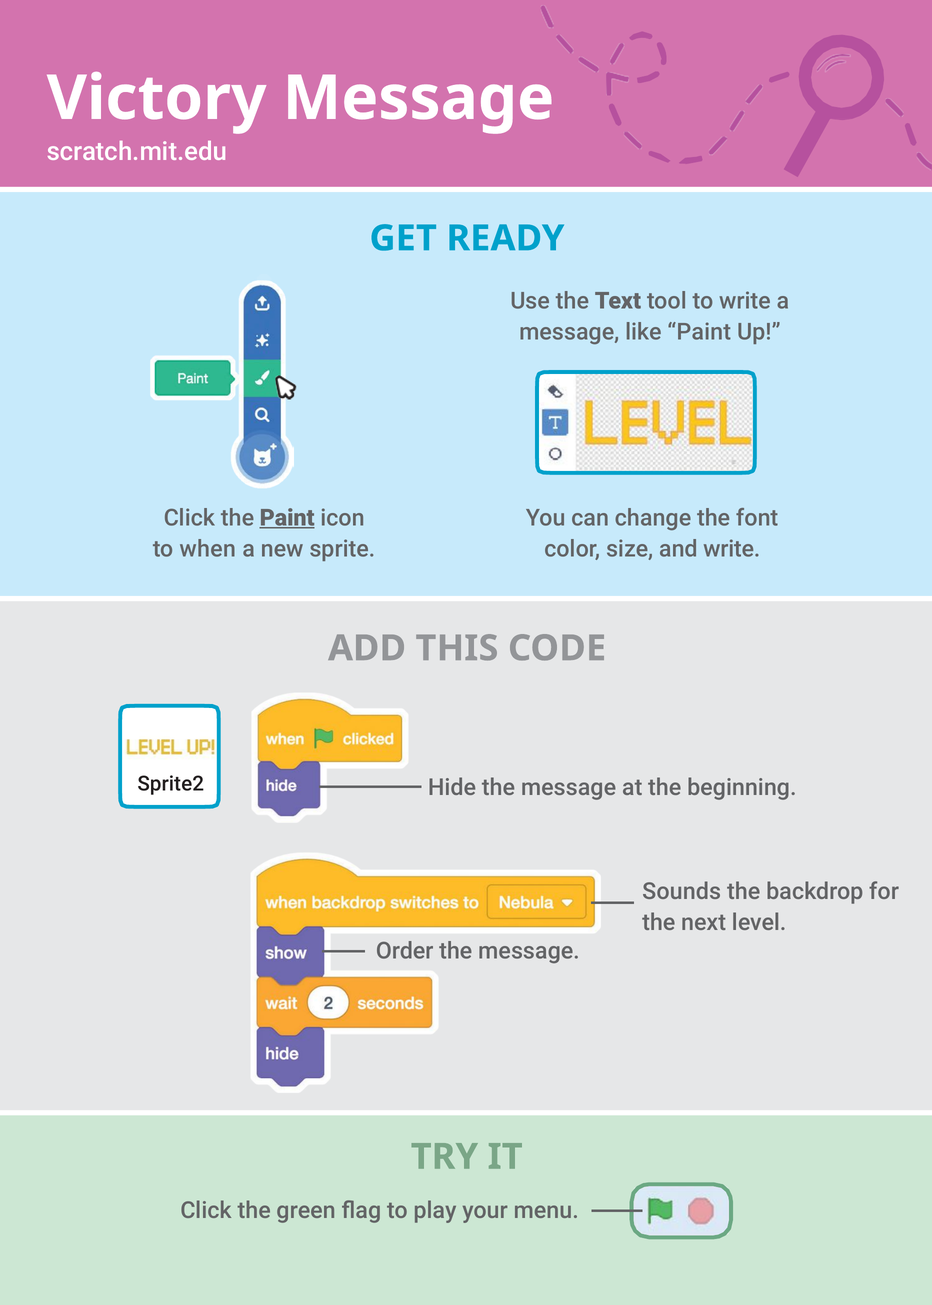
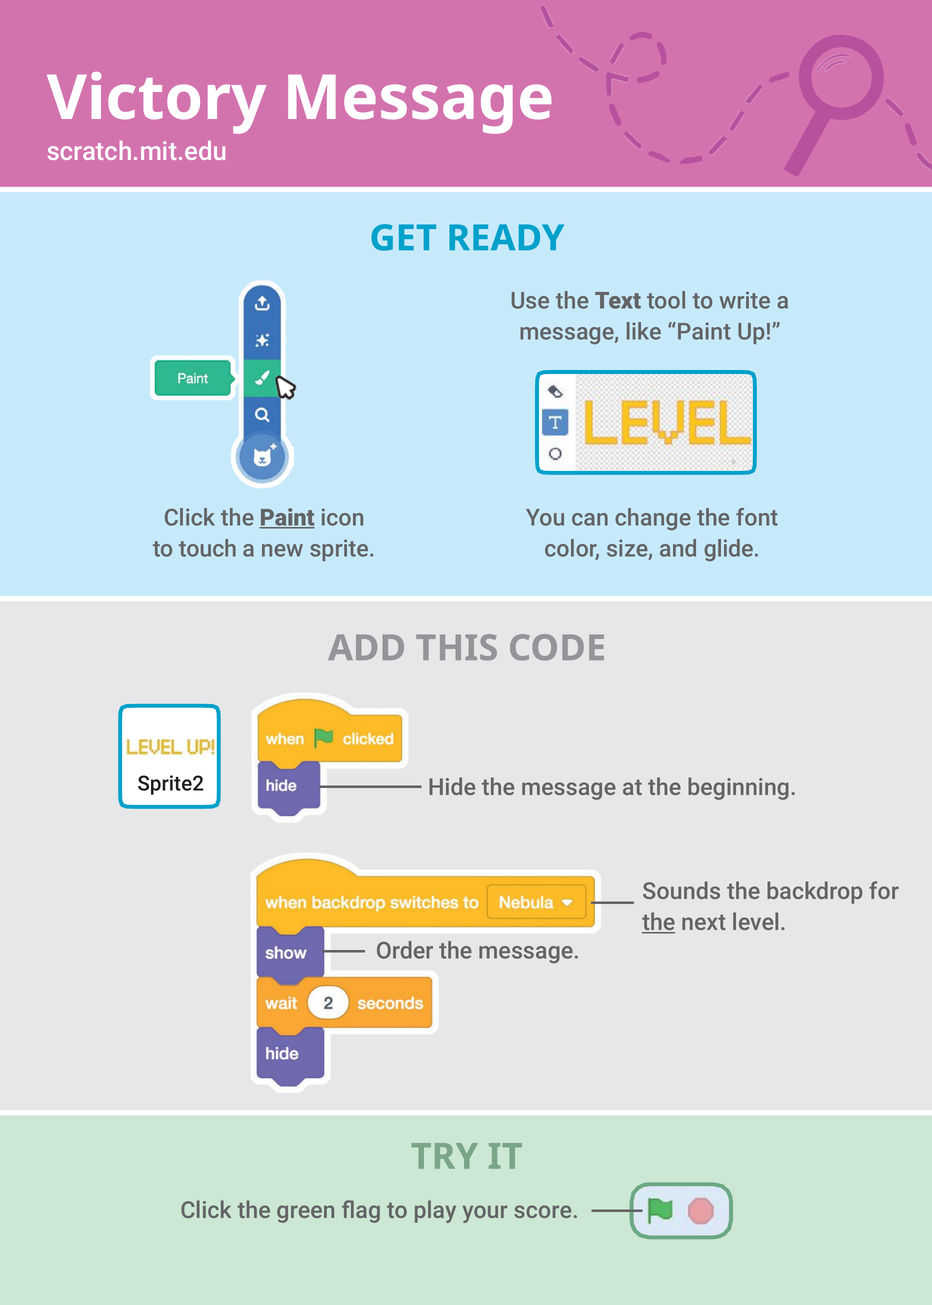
when: when -> touch
and write: write -> glide
the at (659, 923) underline: none -> present
menu: menu -> score
